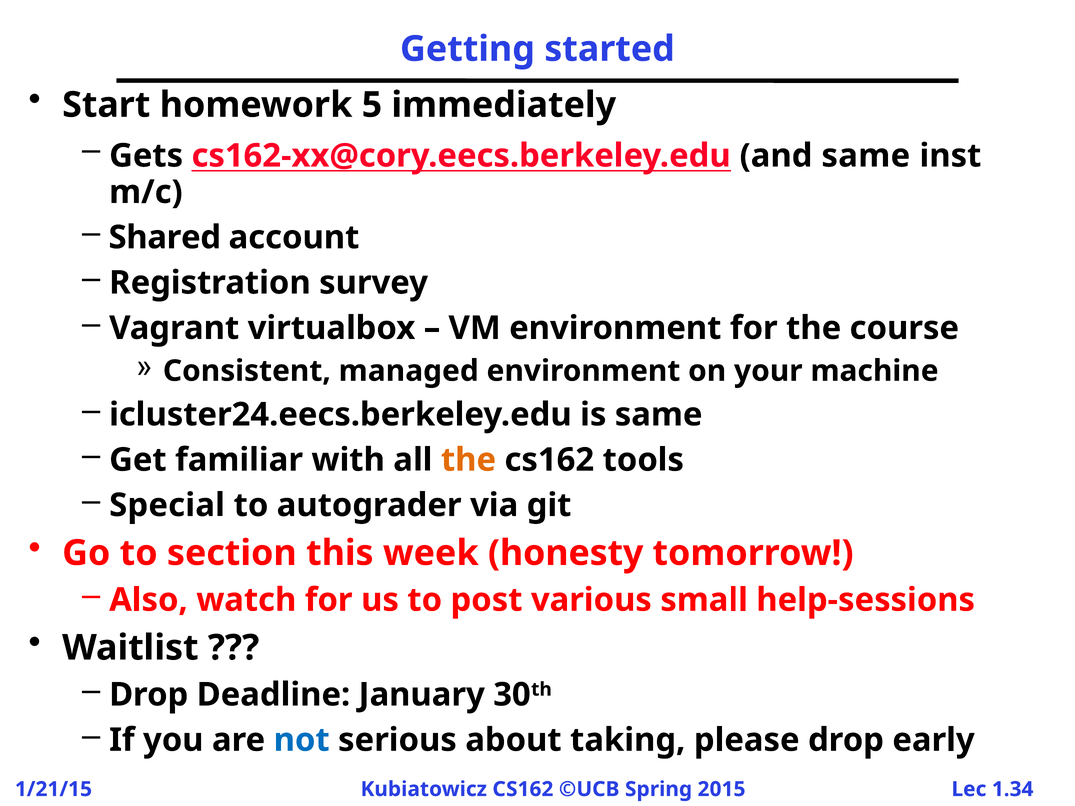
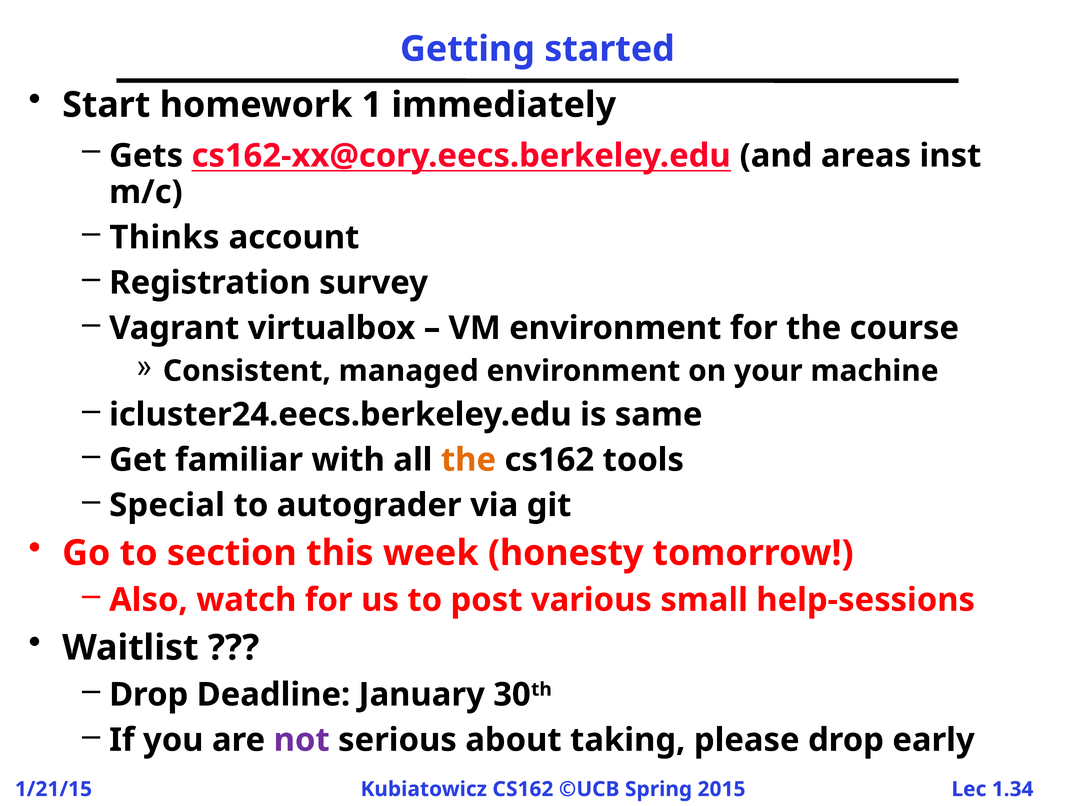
5: 5 -> 1
and same: same -> areas
Shared: Shared -> Thinks
not colour: blue -> purple
